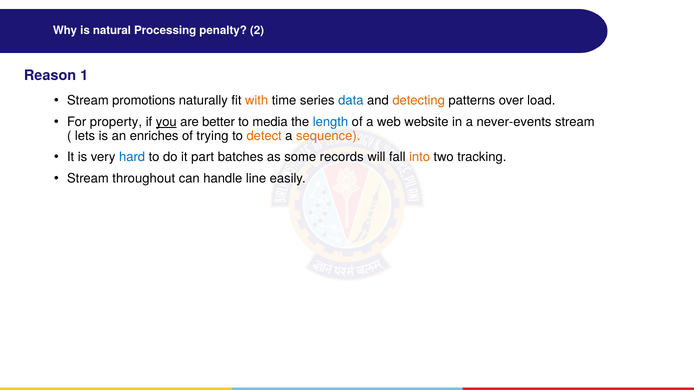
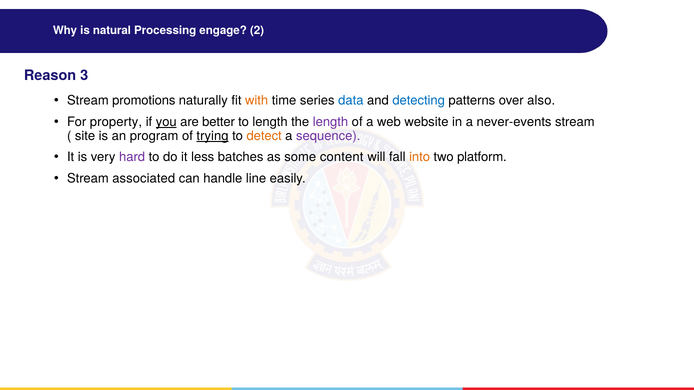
penalty: penalty -> engage
1: 1 -> 3
detecting colour: orange -> blue
load: load -> also
to media: media -> length
length at (330, 122) colour: blue -> purple
lets: lets -> site
enriches: enriches -> program
trying underline: none -> present
sequence colour: orange -> purple
hard colour: blue -> purple
part: part -> less
records: records -> content
tracking: tracking -> platform
throughout: throughout -> associated
